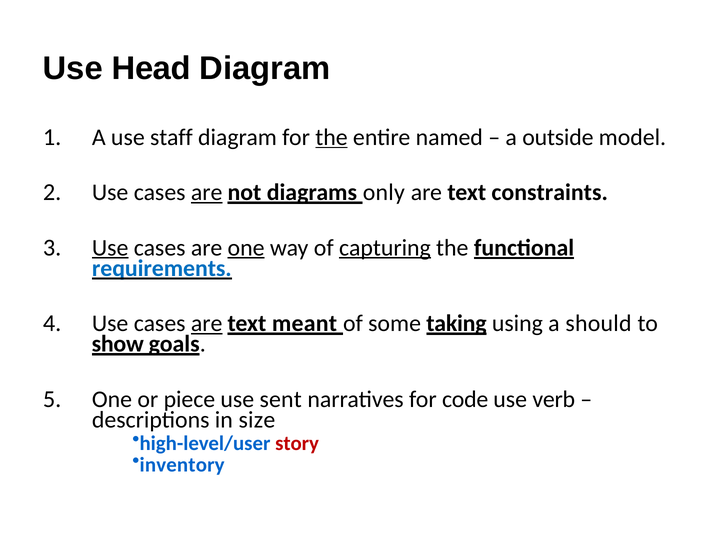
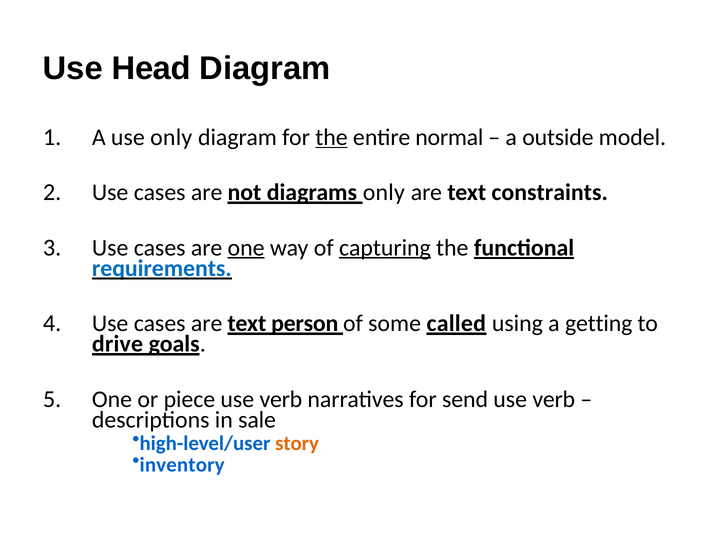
use staff: staff -> only
named: named -> normal
are at (207, 193) underline: present -> none
Use at (110, 248) underline: present -> none
are at (207, 324) underline: present -> none
meant: meant -> person
taking: taking -> called
should: should -> getting
show: show -> drive
sent at (281, 399): sent -> verb
code: code -> send
size: size -> sale
story colour: red -> orange
